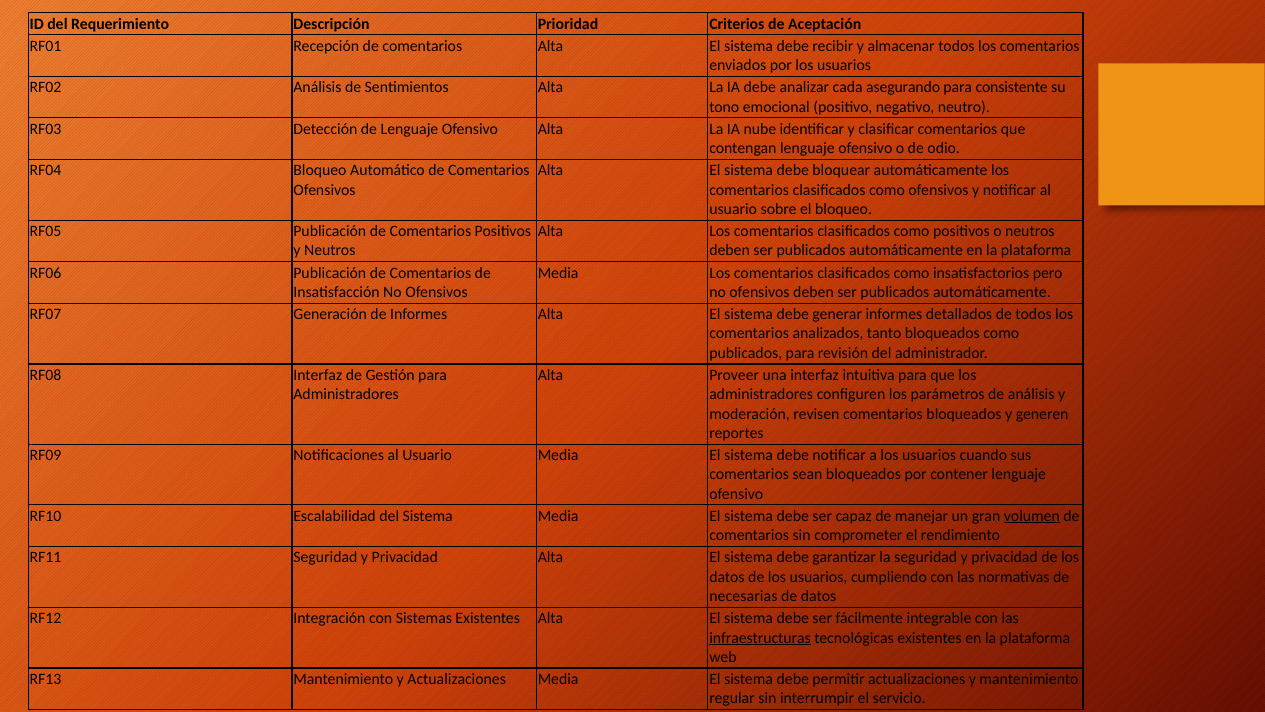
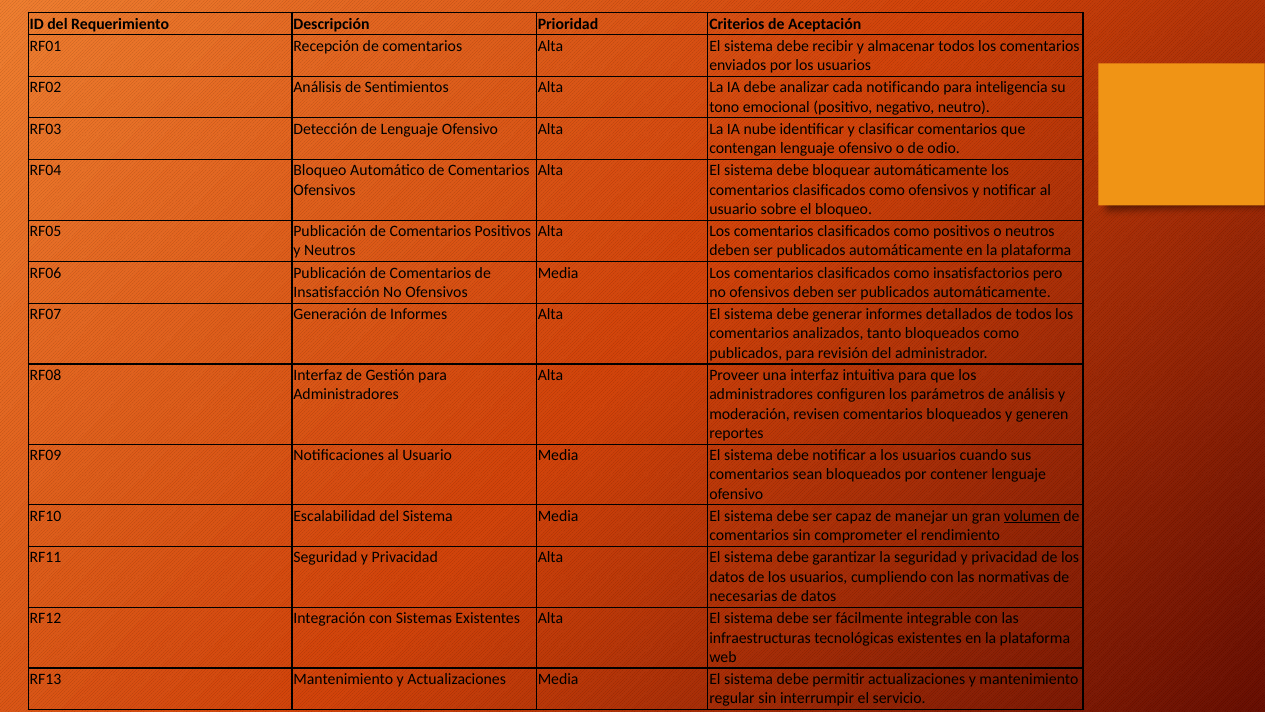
asegurando: asegurando -> notificando
consistente: consistente -> inteligencia
infraestructuras underline: present -> none
